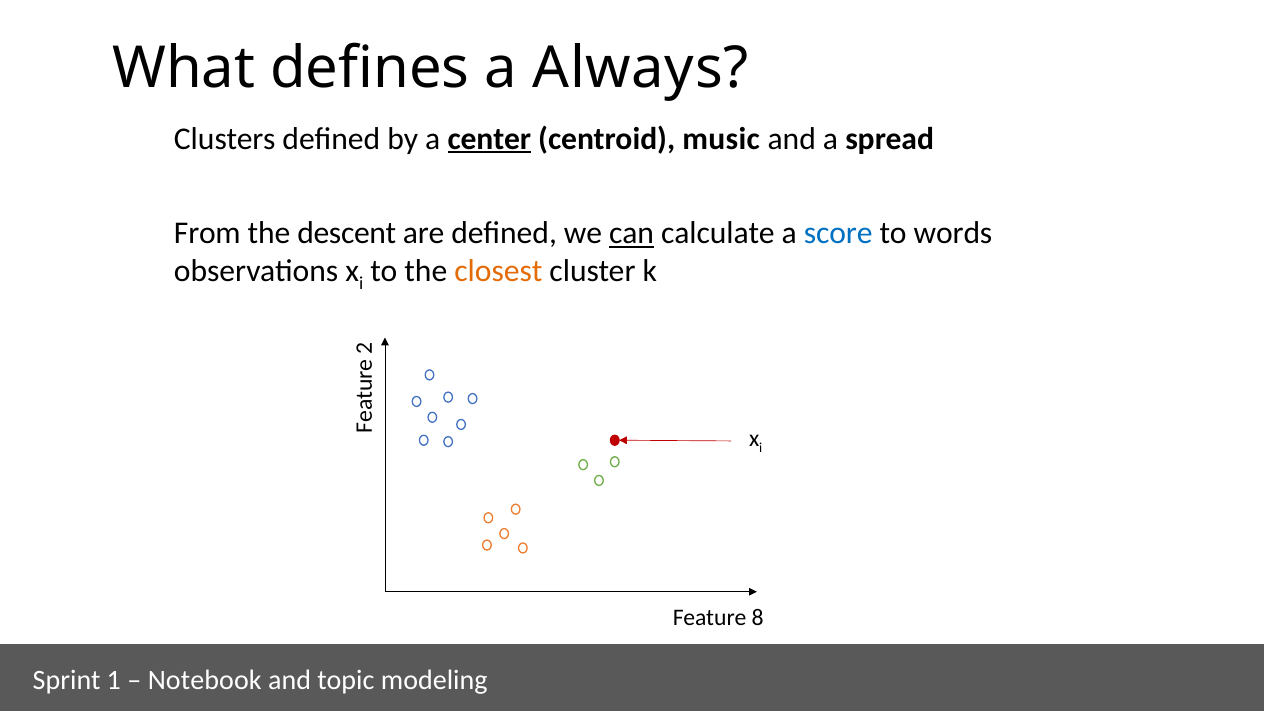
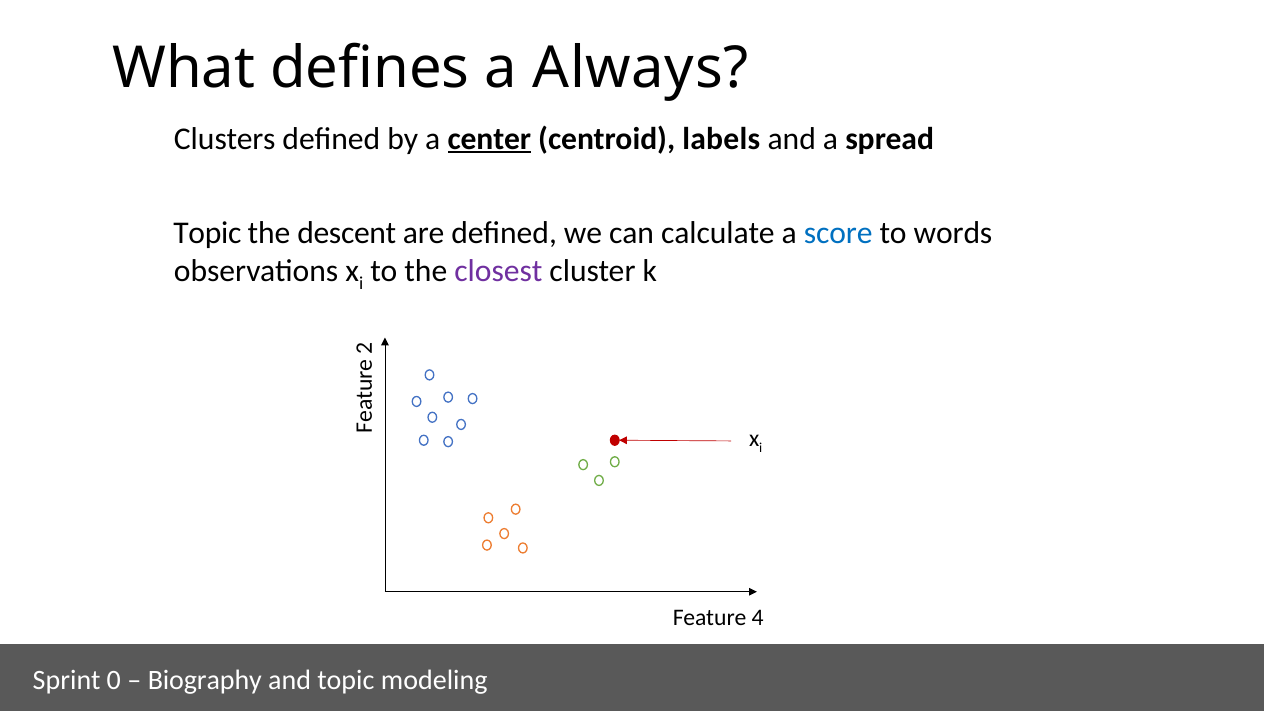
music: music -> labels
From at (207, 233): From -> Topic
can underline: present -> none
closest colour: orange -> purple
8: 8 -> 4
1: 1 -> 0
Notebook: Notebook -> Biography
